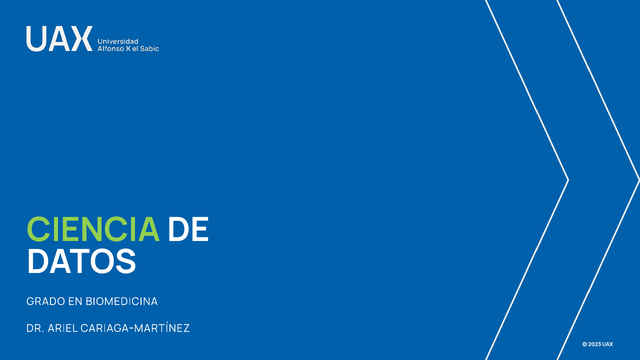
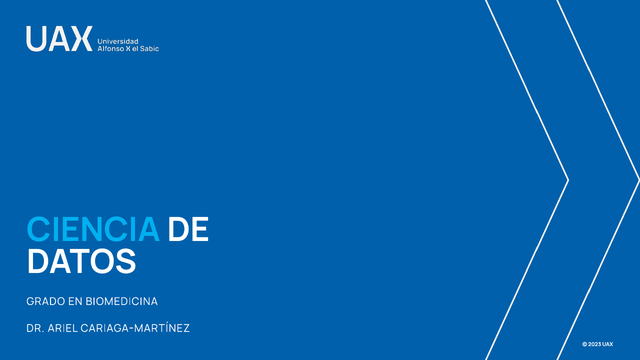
CIENCIA colour: light green -> light blue
